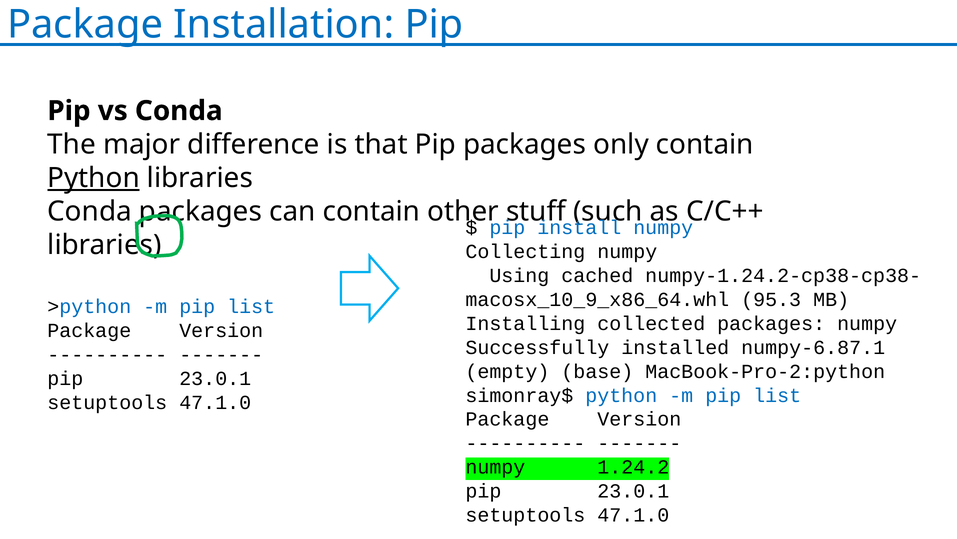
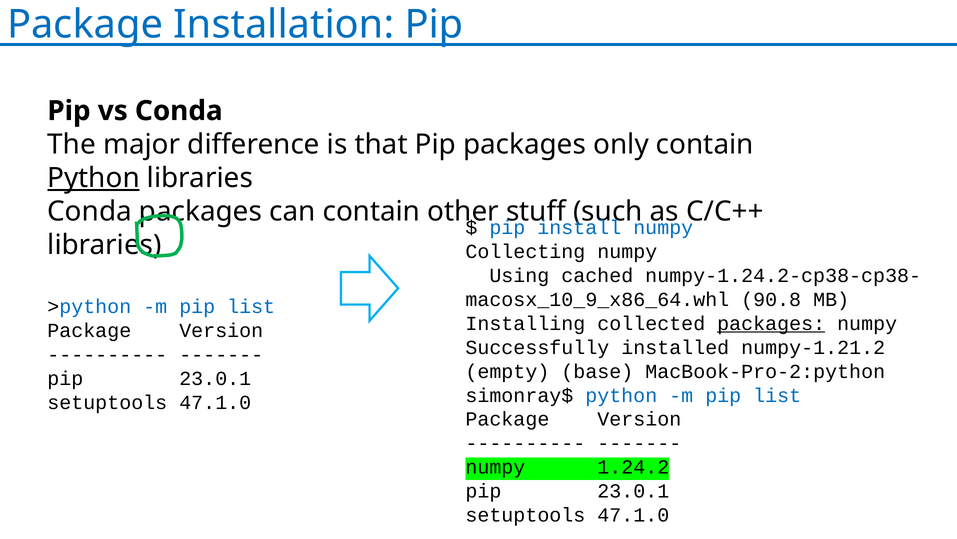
95.3: 95.3 -> 90.8
packages at (771, 323) underline: none -> present
numpy-6.87.1: numpy-6.87.1 -> numpy-1.21.2
